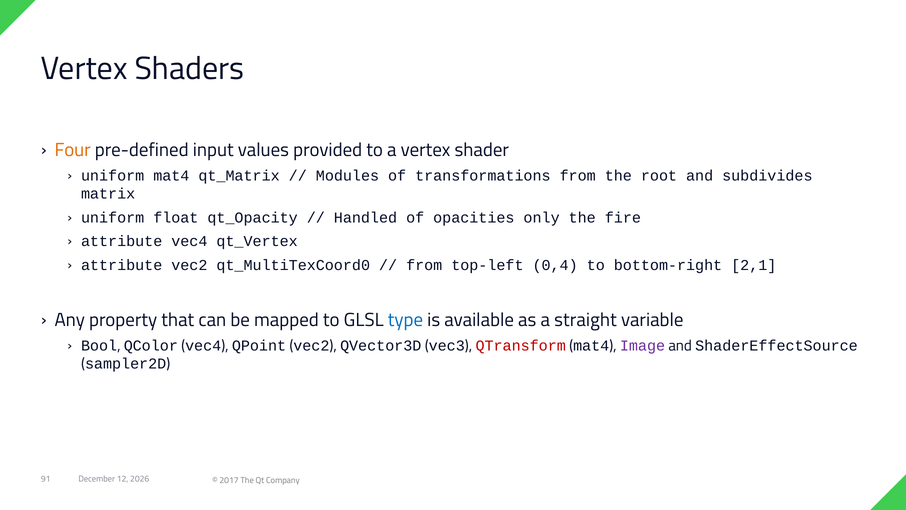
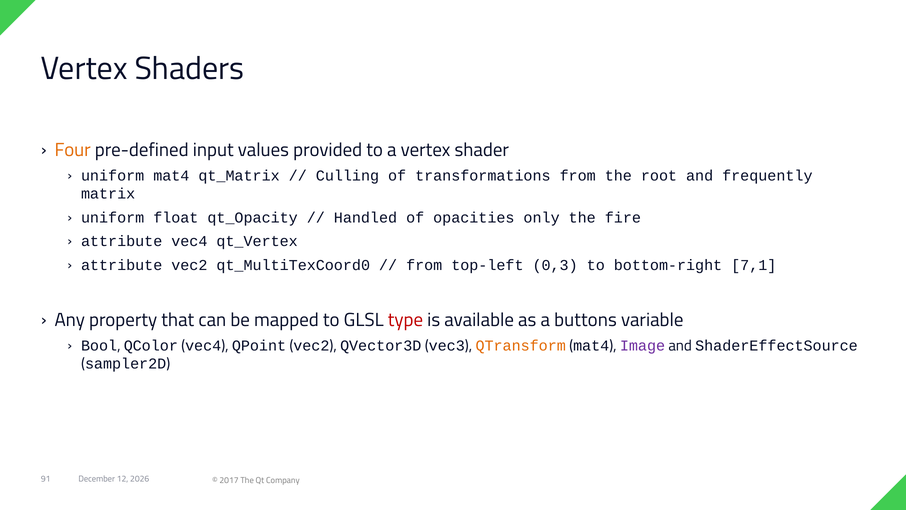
Modules: Modules -> Culling
subdivides: subdivides -> frequently
0,4: 0,4 -> 0,3
2,1: 2,1 -> 7,1
type colour: blue -> red
straight: straight -> buttons
QTransform colour: red -> orange
